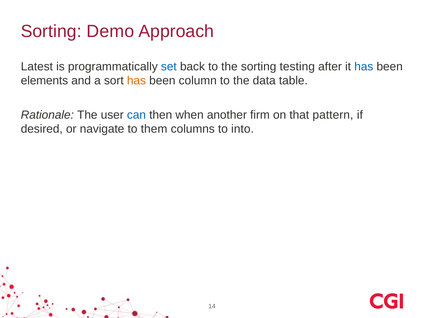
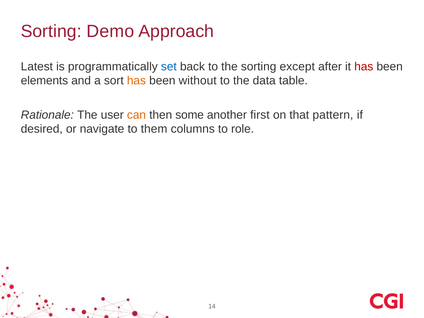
testing: testing -> except
has at (364, 66) colour: blue -> red
column: column -> without
can colour: blue -> orange
when: when -> some
firm: firm -> first
into: into -> role
